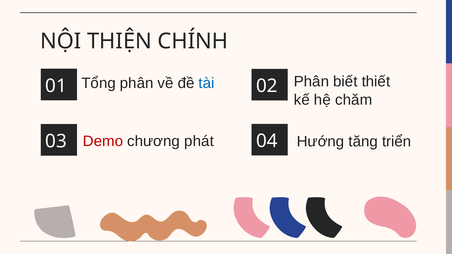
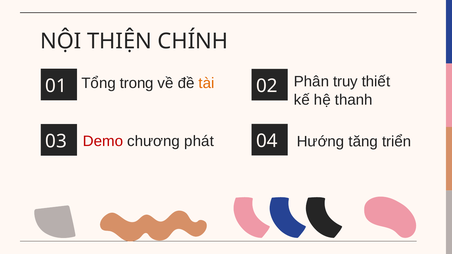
Tổng phân: phân -> trong
tài colour: blue -> orange
biết: biết -> truy
chăm: chăm -> thanh
